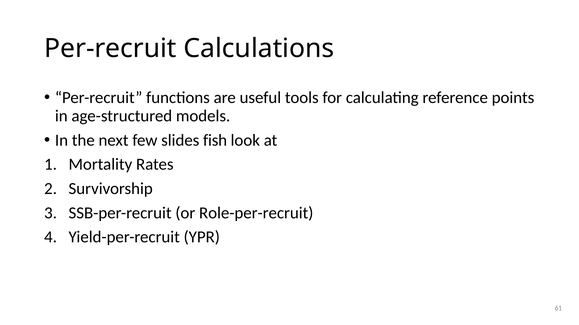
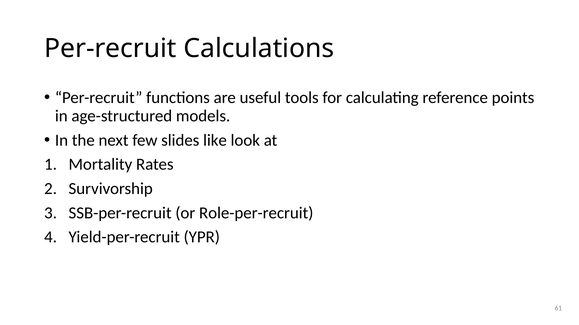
fish: fish -> like
